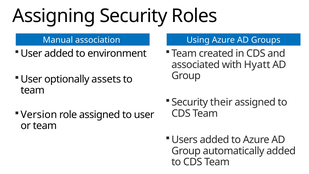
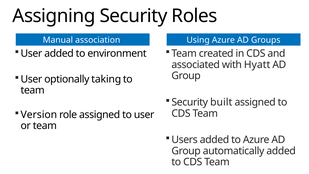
assets: assets -> taking
their: their -> built
